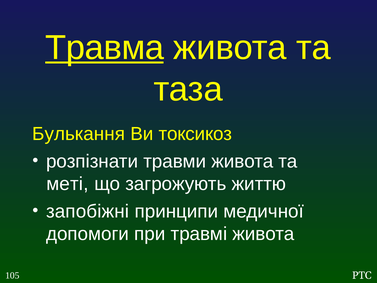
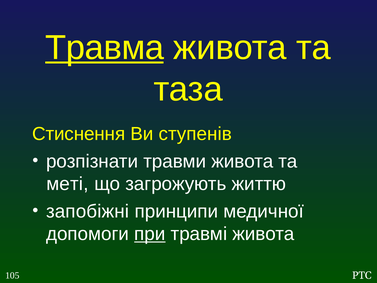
Булькання: Булькання -> Стиснення
токсикоз: токсикоз -> ступенів
при underline: none -> present
